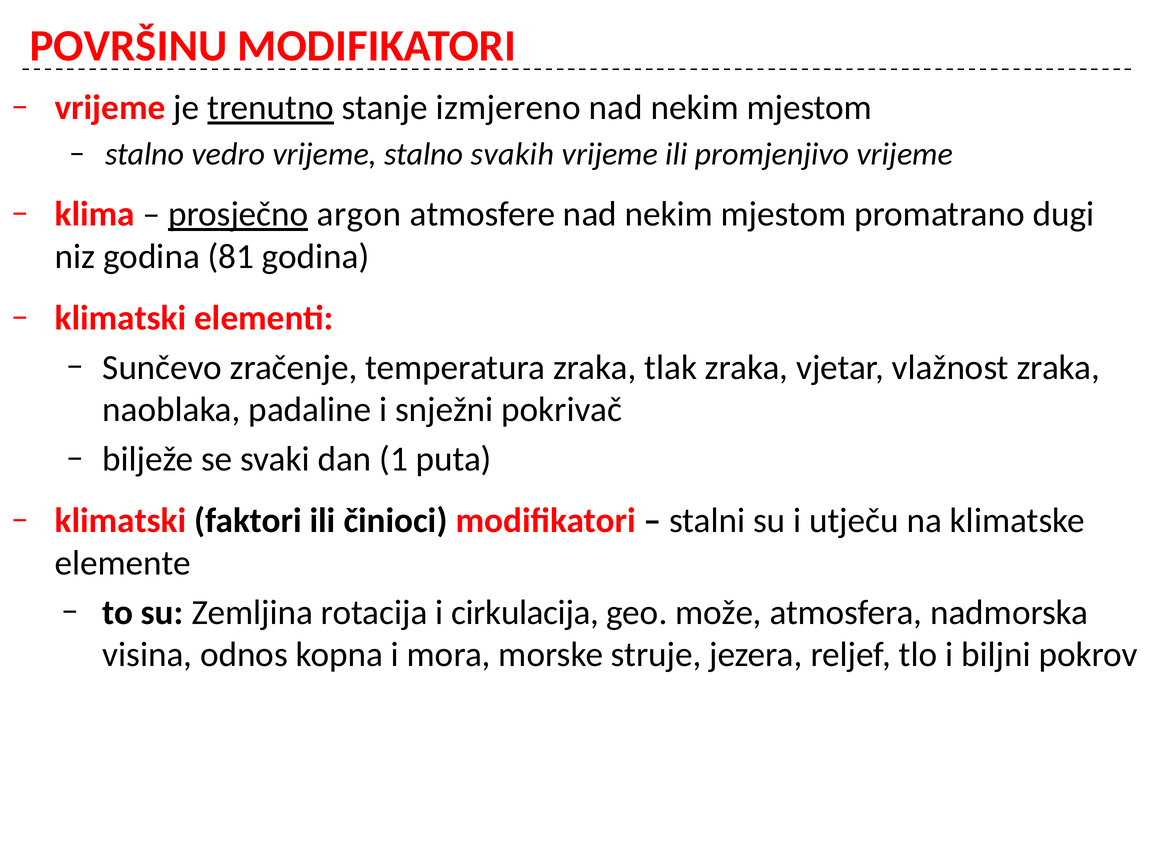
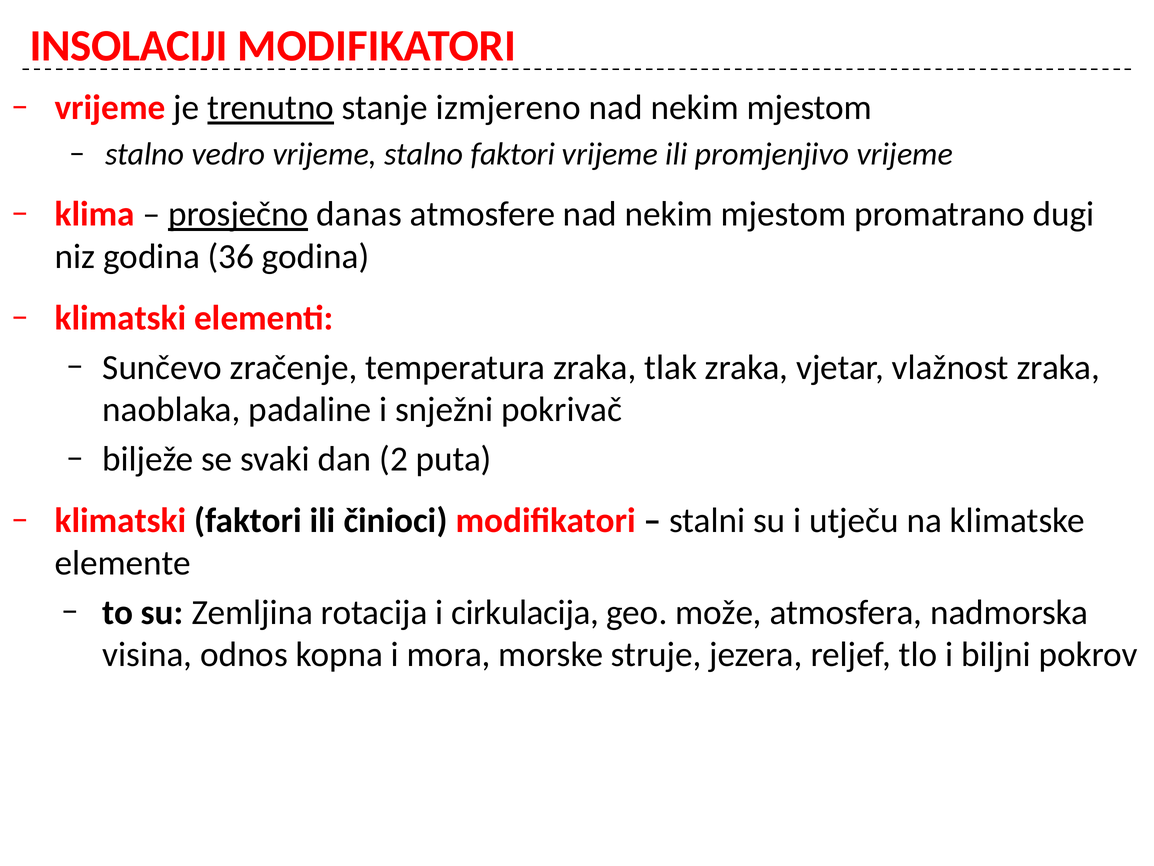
POVRŠINU: POVRŠINU -> INSOLACIJI
stalno svakih: svakih -> faktori
argon: argon -> danas
81: 81 -> 36
1: 1 -> 2
